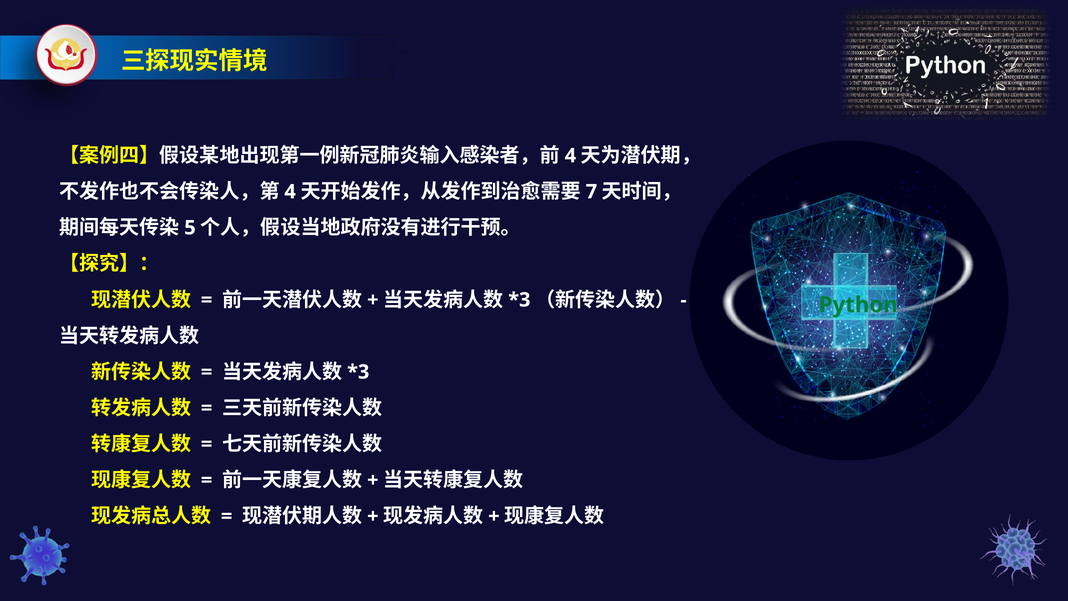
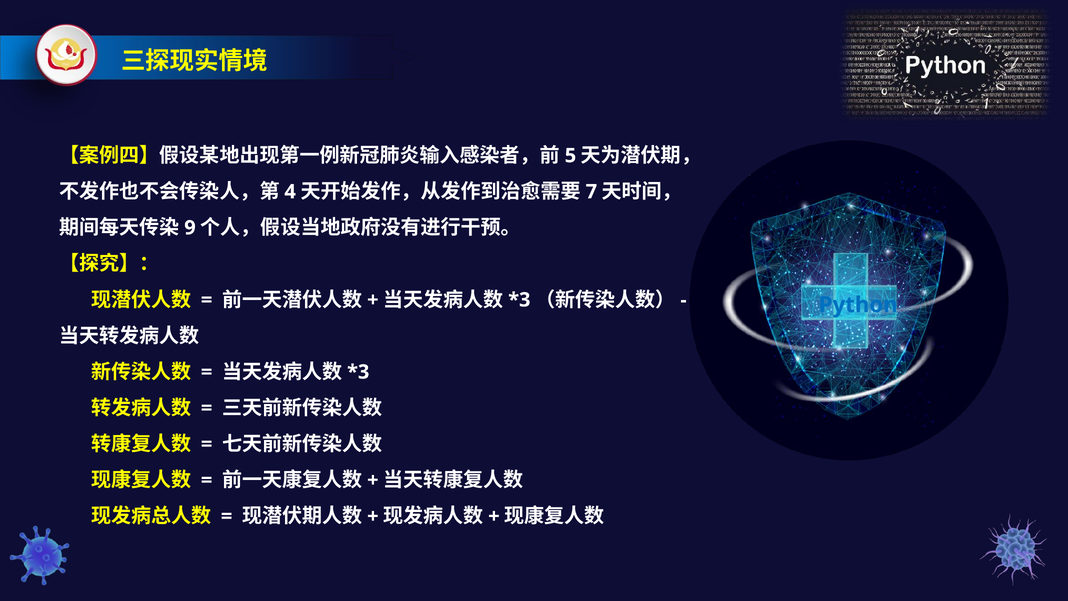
4 at (570, 156): 4 -> 5
5: 5 -> 9
Python colour: green -> blue
